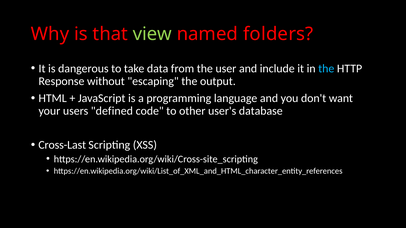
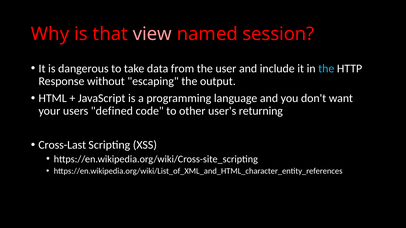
view colour: light green -> pink
folders: folders -> session
database: database -> returning
